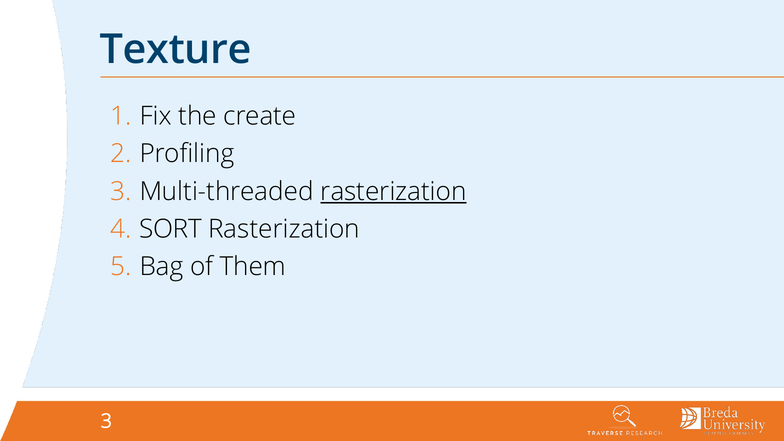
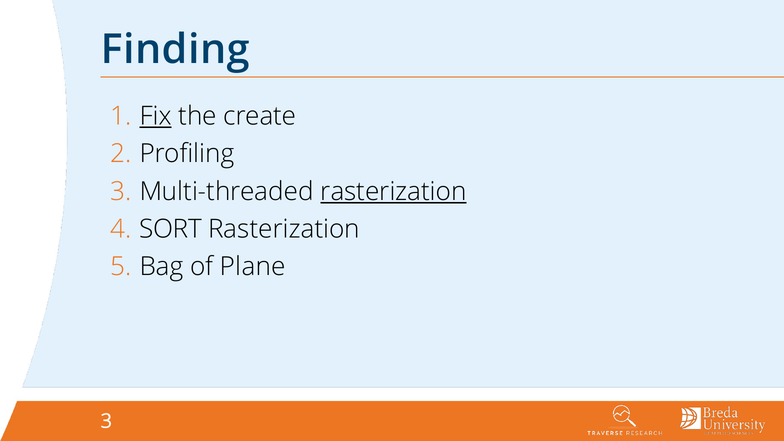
Texture: Texture -> Finding
Fix underline: none -> present
Them: Them -> Plane
